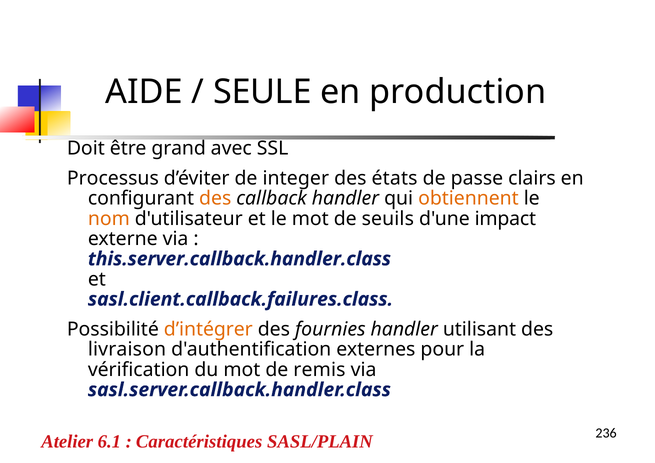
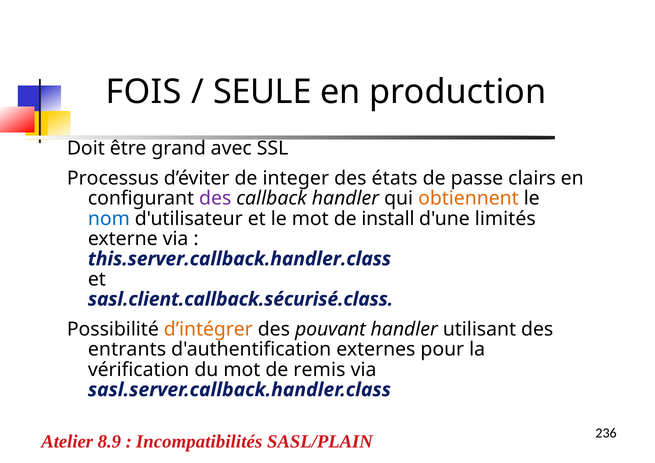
AIDE: AIDE -> FOIS
des at (215, 199) colour: orange -> purple
nom colour: orange -> blue
seuils: seuils -> install
impact: impact -> limités
sasl.client.callback.failures.class: sasl.client.callback.failures.class -> sasl.client.callback.sécurisé.class
fournies: fournies -> pouvant
livraison: livraison -> entrants
6.1: 6.1 -> 8.9
Caractéristiques: Caractéristiques -> Incompatibilités
